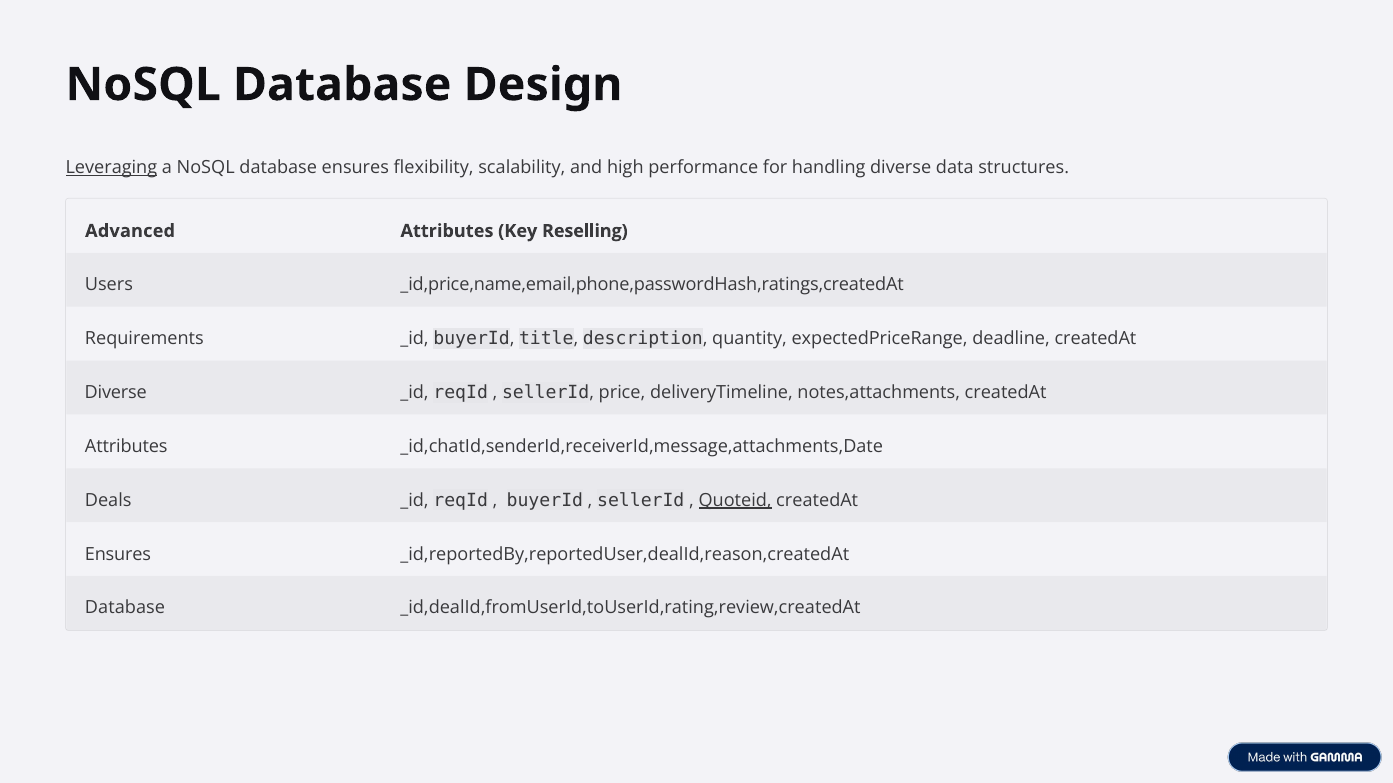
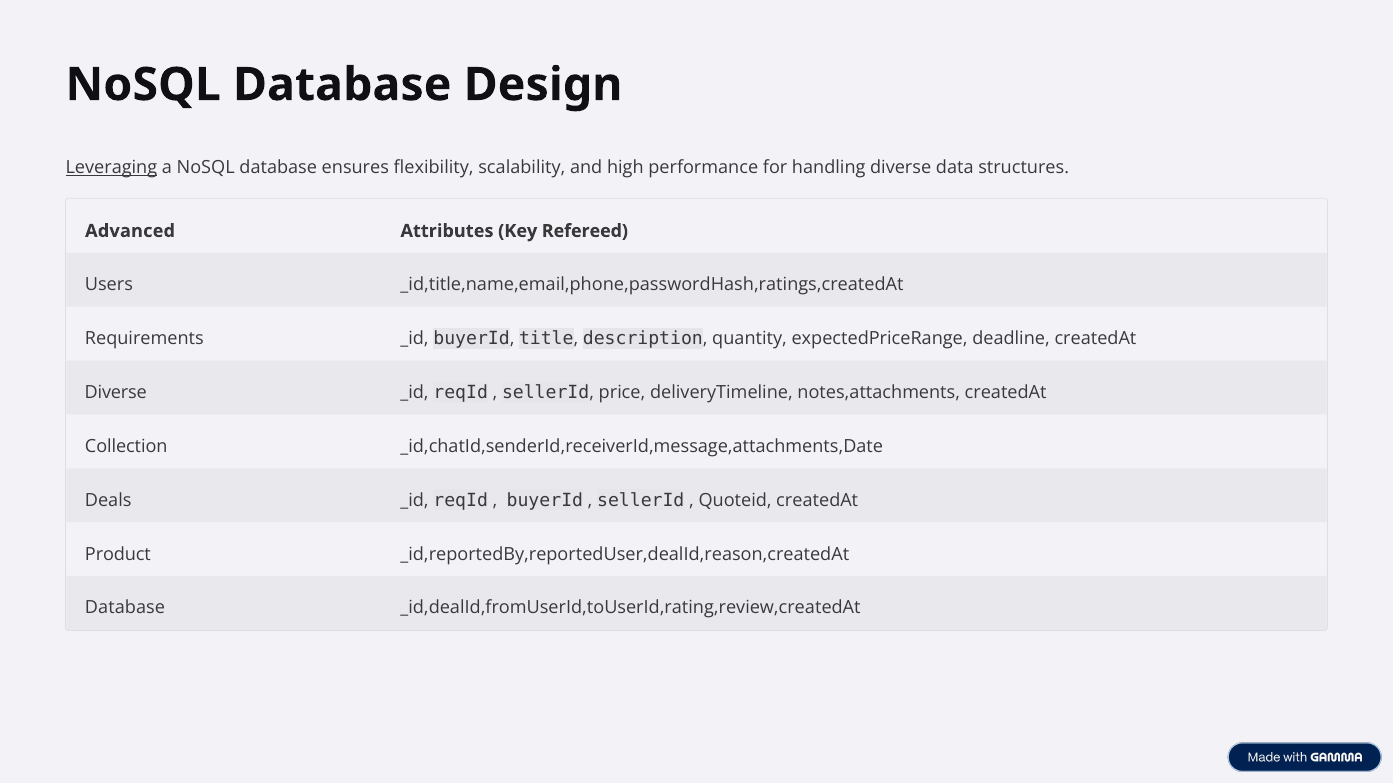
Reselling: Reselling -> Refereed
_id,price,name,email,phone,passwordHash,ratings,createdAt: _id,price,name,email,phone,passwordHash,ratings,createdAt -> _id,title,name,email,phone,passwordHash,ratings,createdAt
Attributes at (126, 447): Attributes -> Collection
Quoteid underline: present -> none
Ensures at (118, 554): Ensures -> Product
